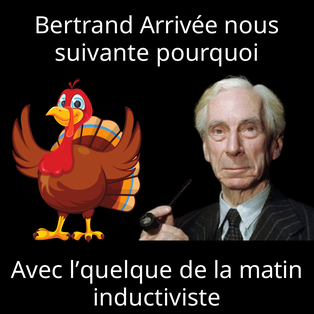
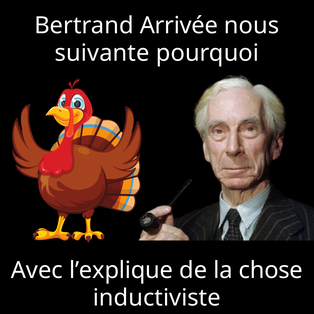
l’quelque: l’quelque -> l’explique
matin: matin -> chose
